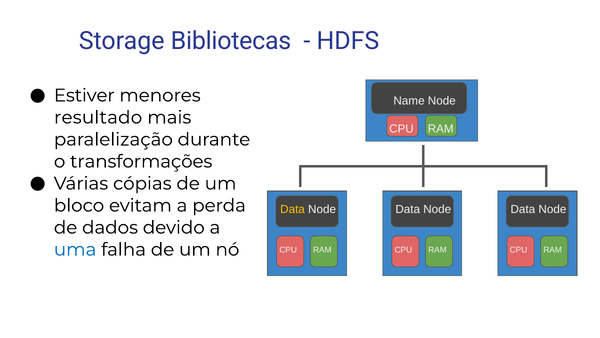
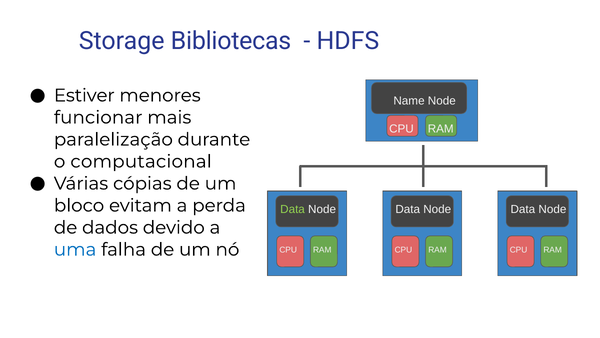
resultado: resultado -> funcionar
transformações: transformações -> computacional
Data at (293, 209) colour: yellow -> light green
